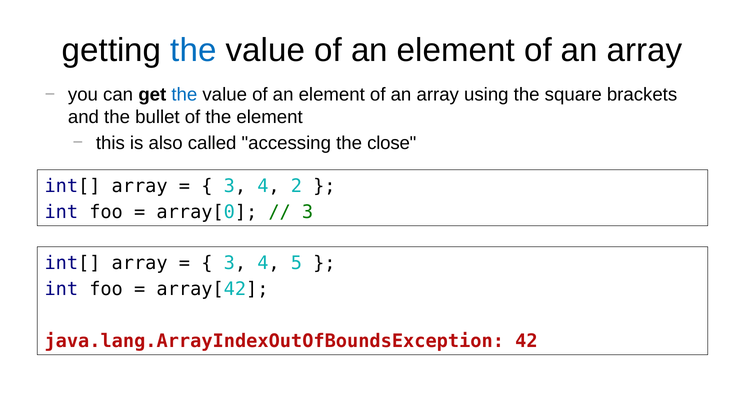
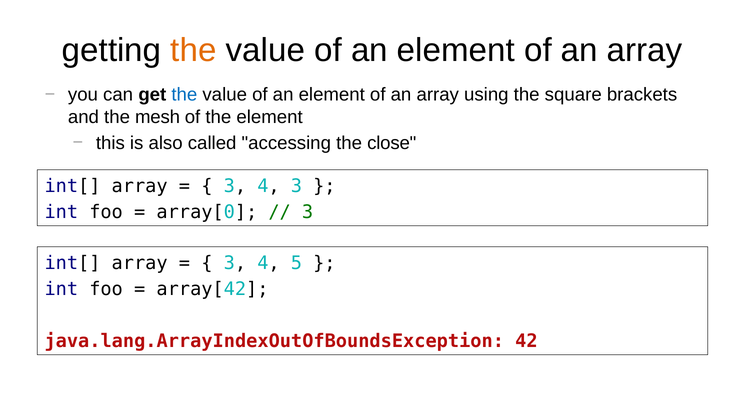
the at (194, 50) colour: blue -> orange
bullet: bullet -> mesh
4 2: 2 -> 3
